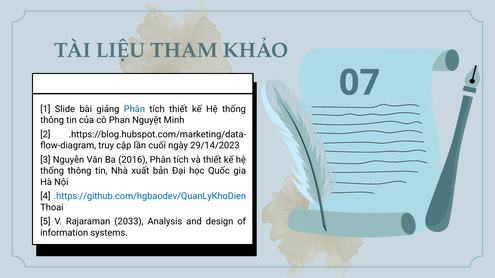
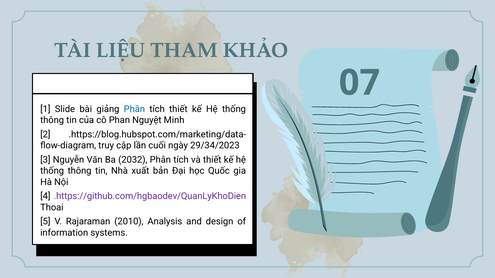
29/14/2023: 29/14/2023 -> 29/34/2023
2016: 2016 -> 2032
.https://github.com/hgbaodev/QuanLyKhoDien colour: blue -> purple
2033: 2033 -> 2010
